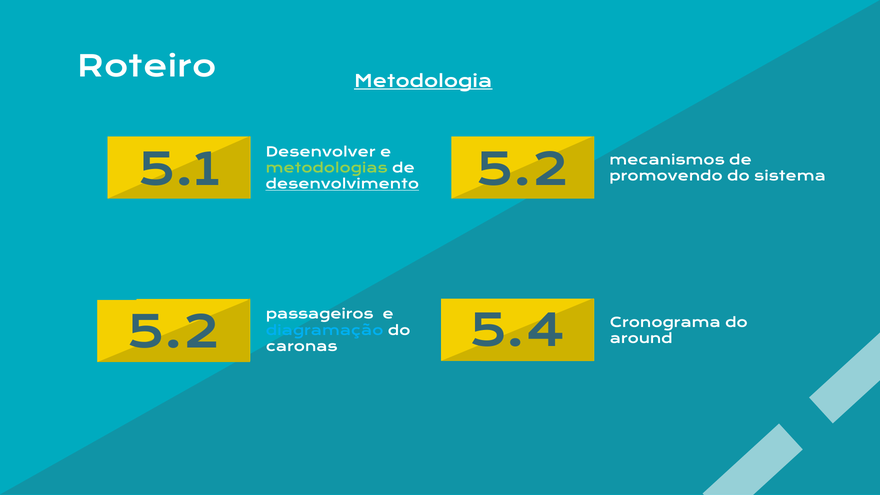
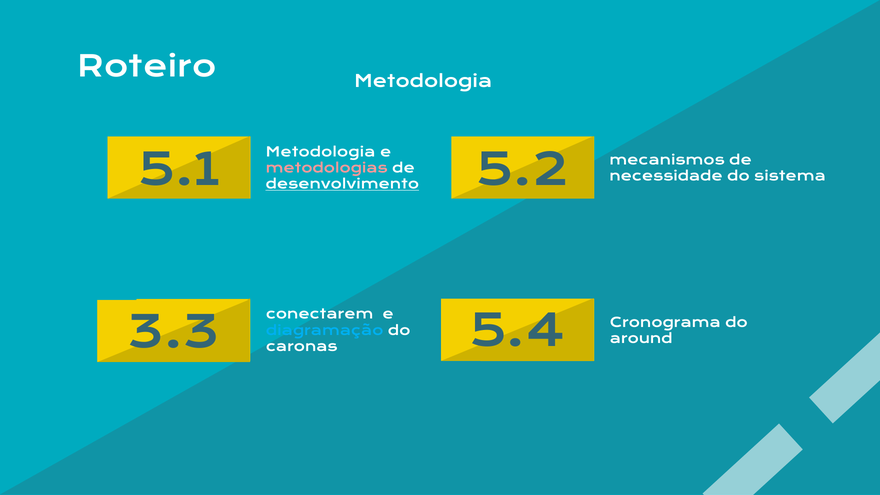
Metodologia at (423, 82) underline: present -> none
Desenvolver at (321, 152): Desenvolver -> Metodologia
metodologias colour: light green -> pink
promovendo: promovendo -> necessidade
passageiros: passageiros -> conectarem
5.2 at (173, 333): 5.2 -> 3.3
